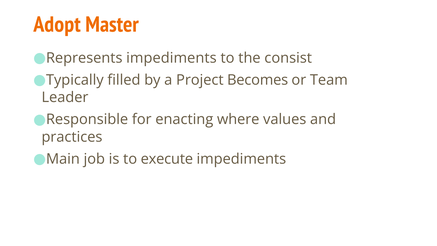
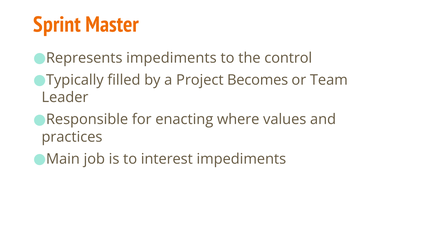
Adopt: Adopt -> Sprint
consist: consist -> control
execute: execute -> interest
